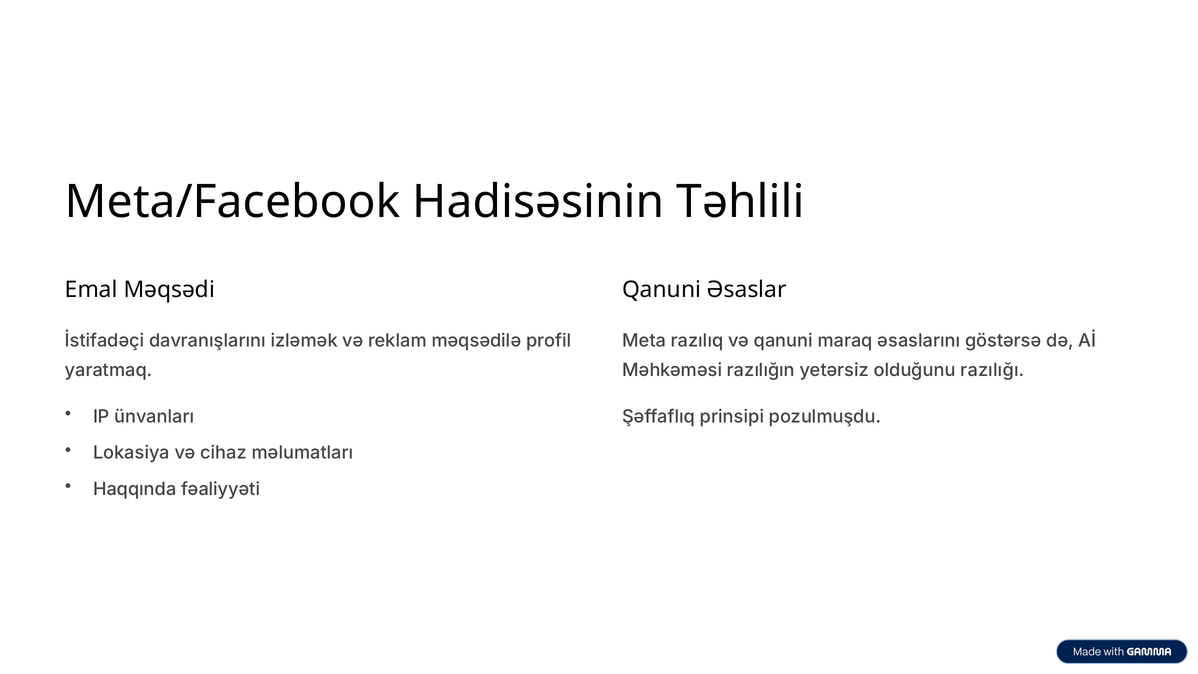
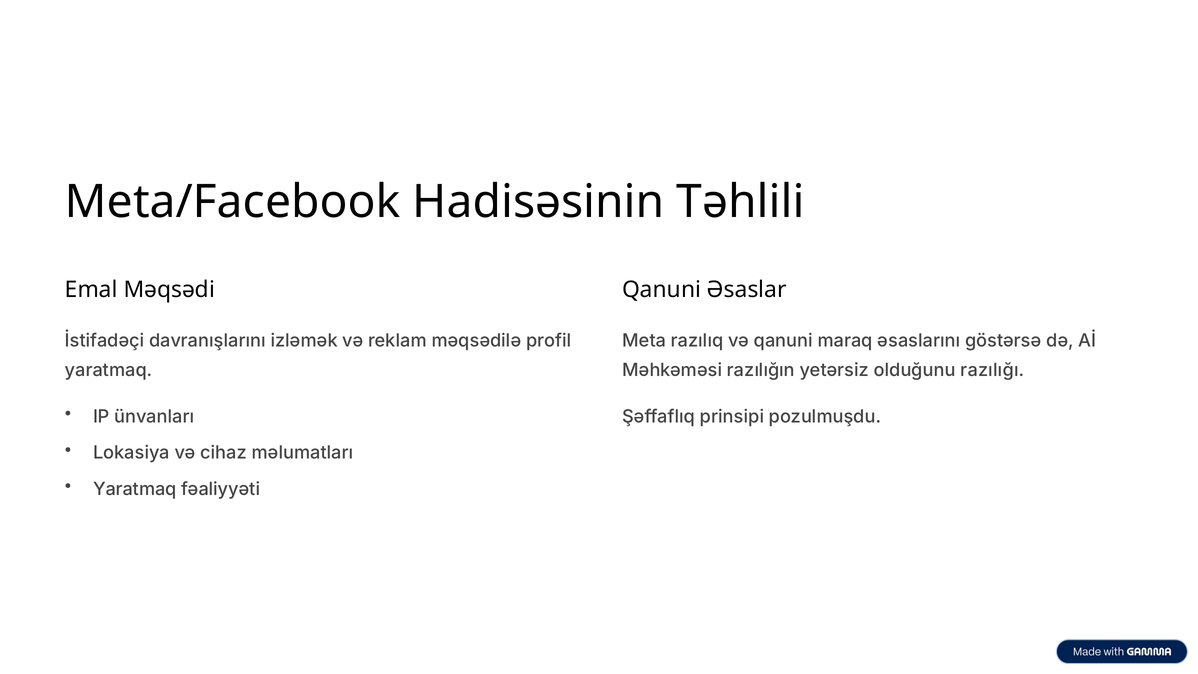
Haqqında at (135, 489): Haqqında -> Yaratmaq
